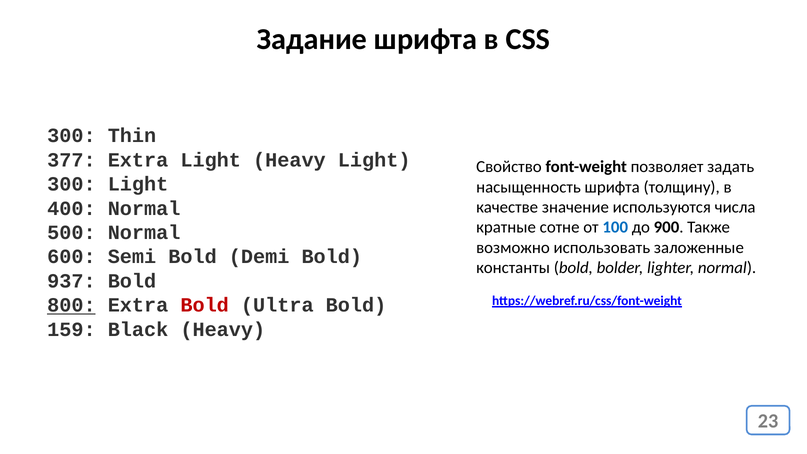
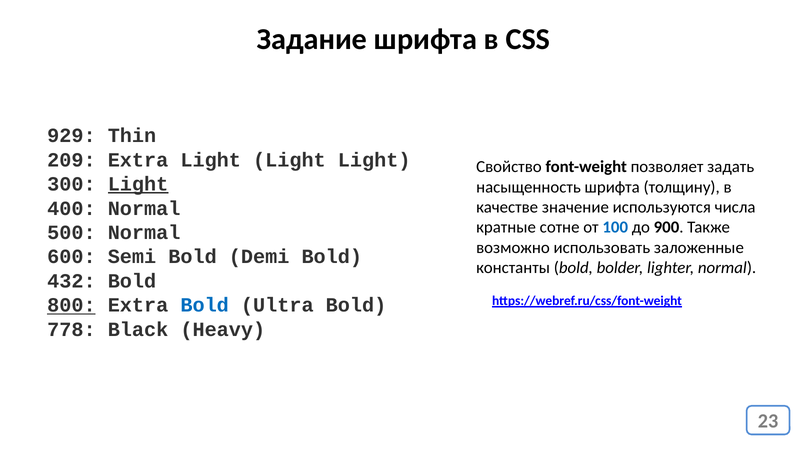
300 at (71, 136): 300 -> 929
377: 377 -> 209
Extra Light Heavy: Heavy -> Light
Light at (138, 184) underline: none -> present
937: 937 -> 432
Bold at (205, 305) colour: red -> blue
159: 159 -> 778
